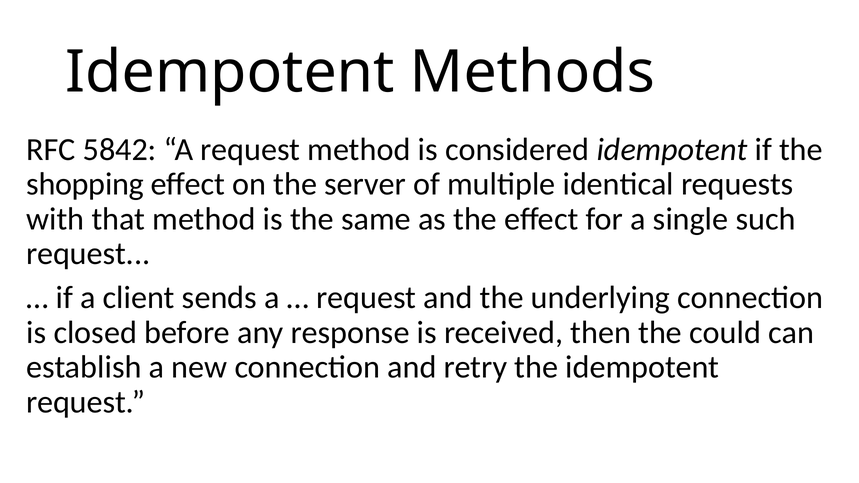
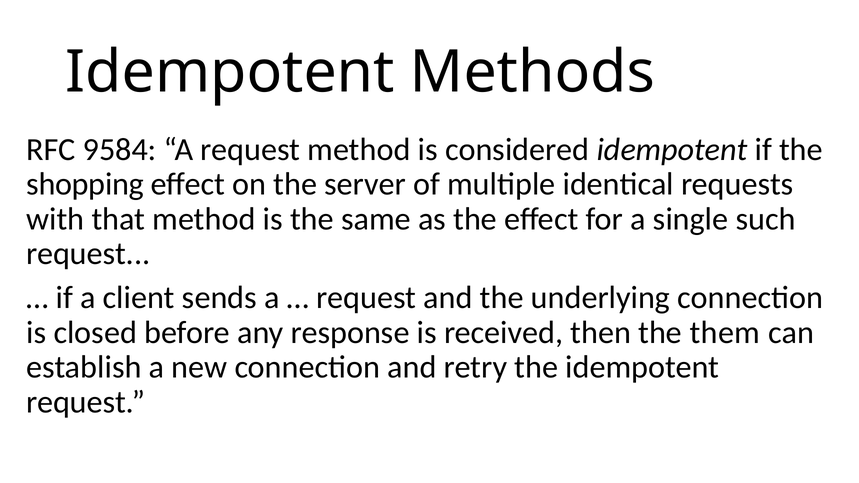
5842: 5842 -> 9584
could: could -> them
